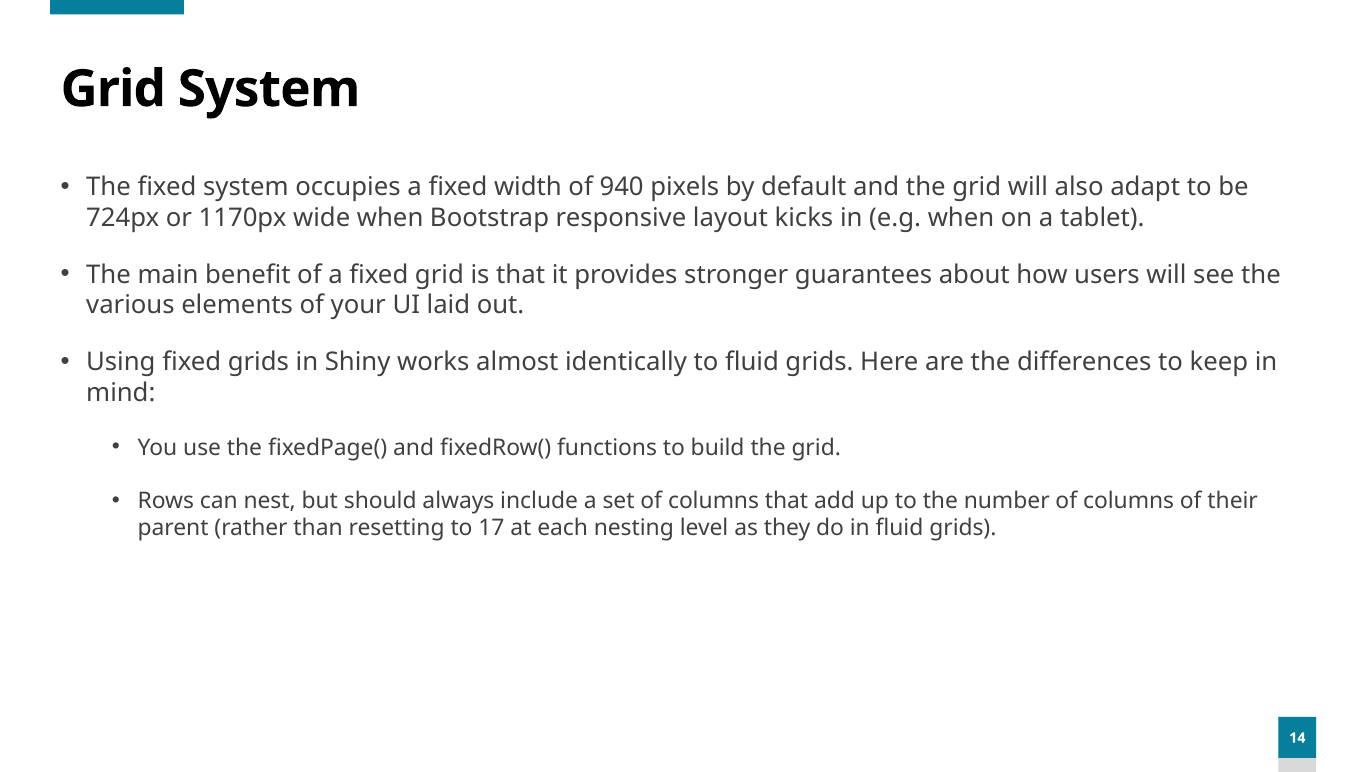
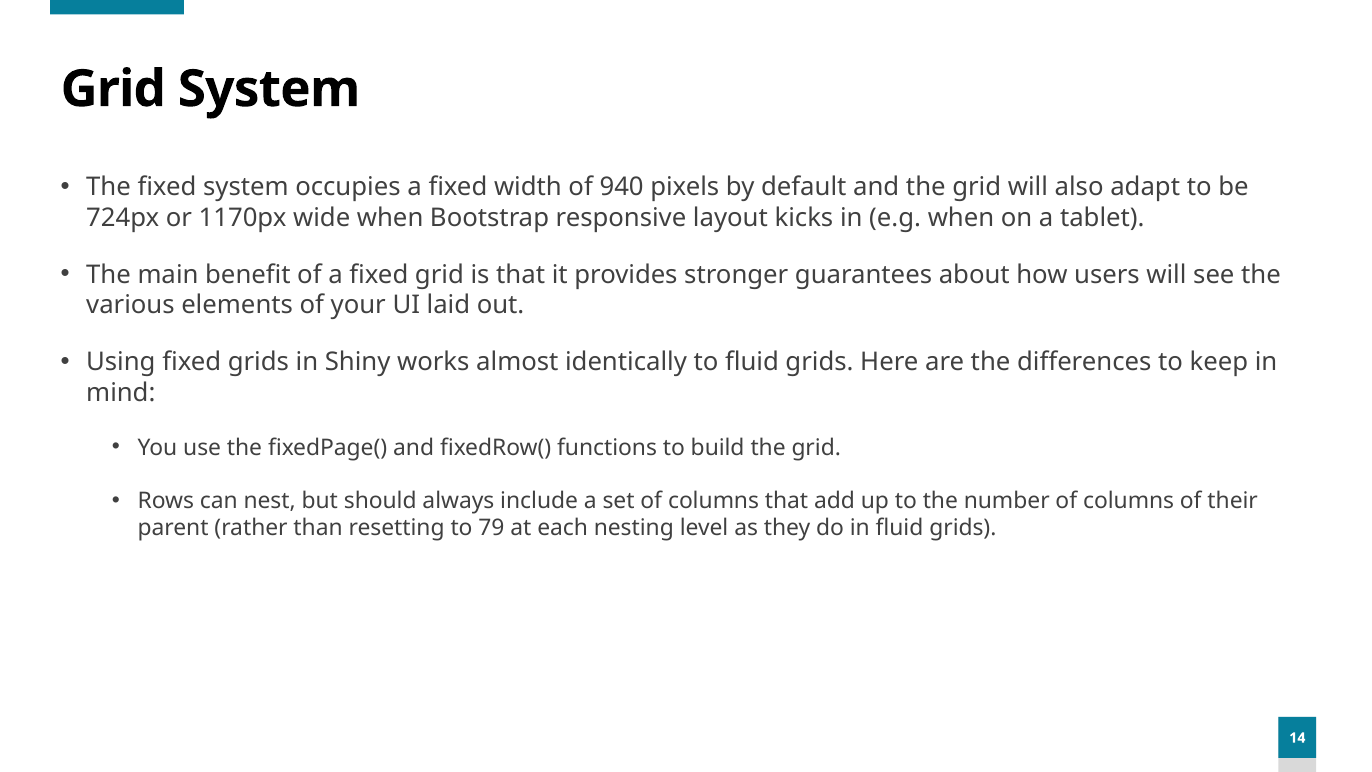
17: 17 -> 79
